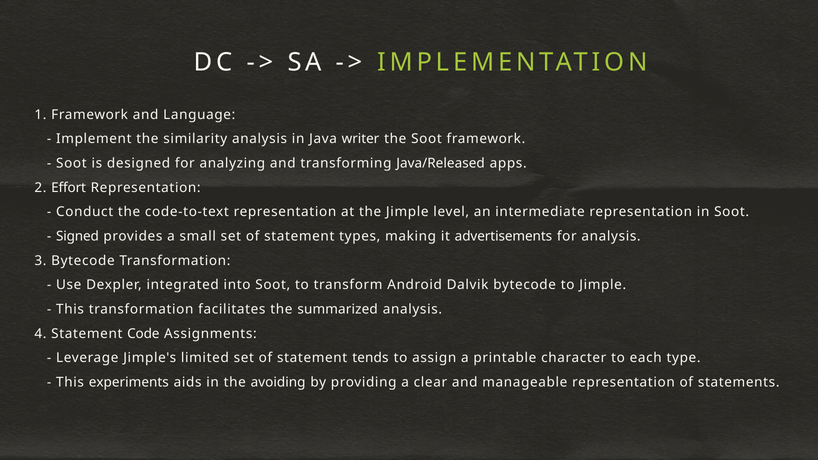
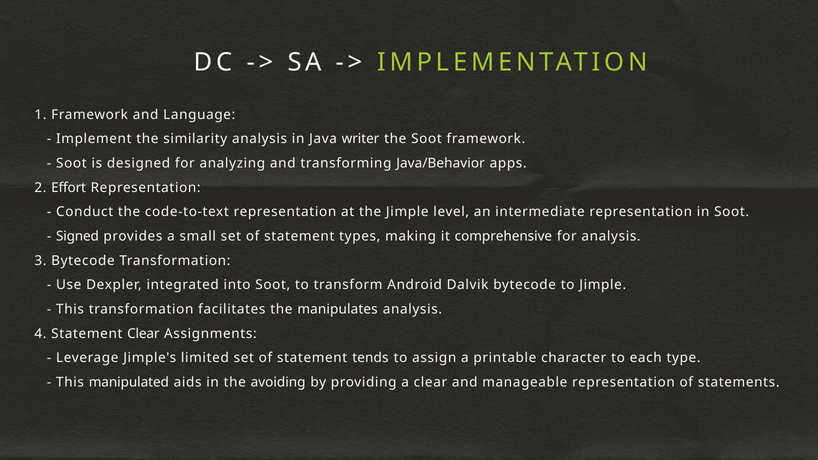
Java/Released: Java/Released -> Java/Behavior
advertisements: advertisements -> comprehensive
summarized: summarized -> manipulates
Statement Code: Code -> Clear
experiments: experiments -> manipulated
